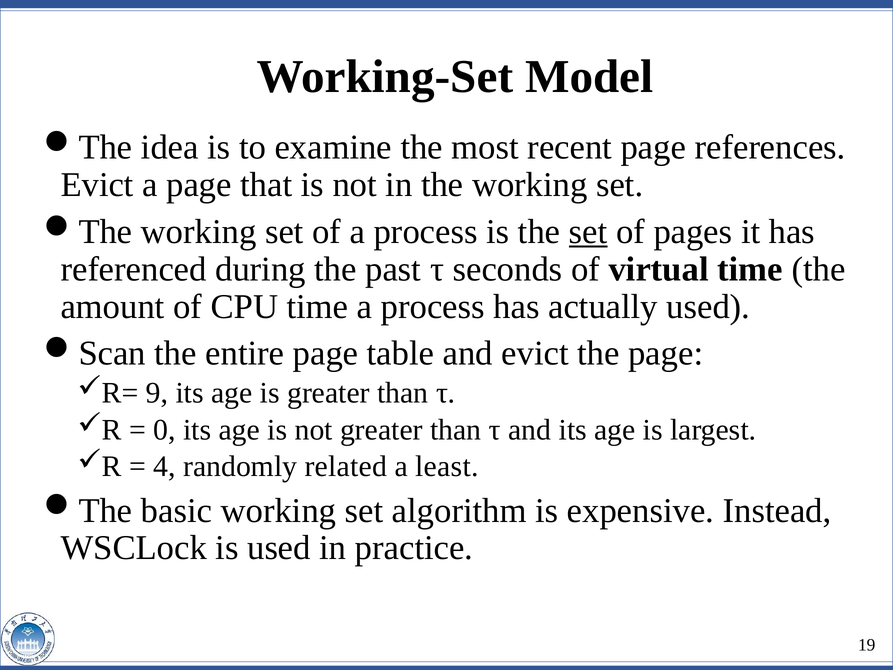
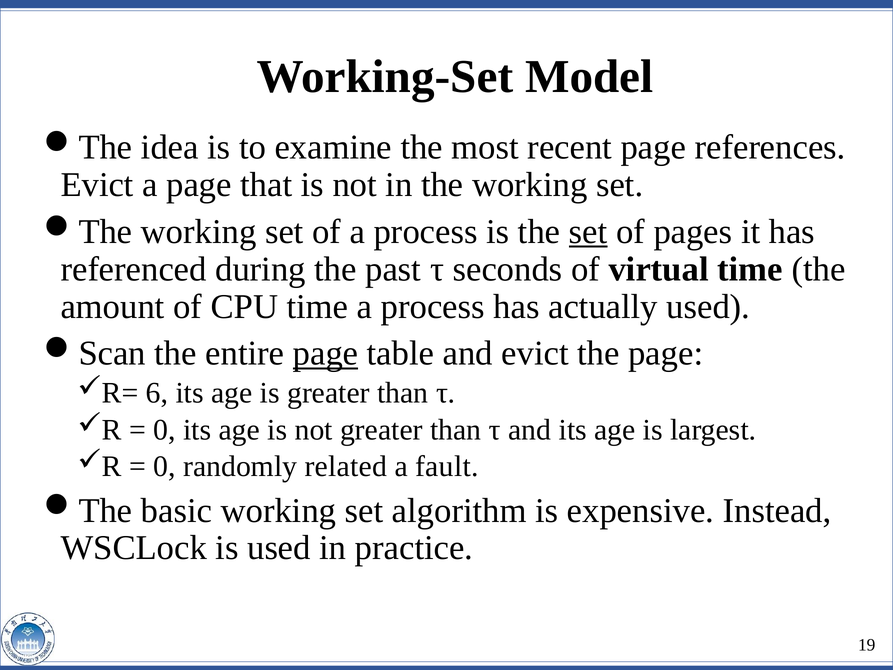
page at (326, 353) underline: none -> present
9: 9 -> 6
4 at (165, 466): 4 -> 0
least: least -> fault
